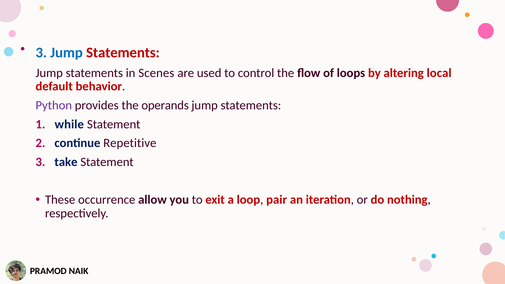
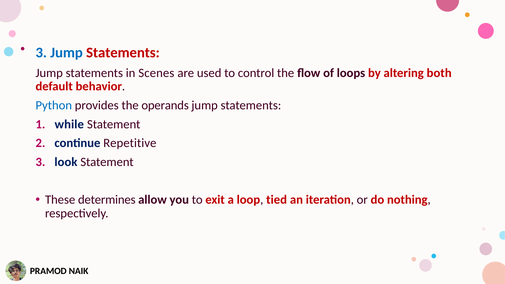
local: local -> both
Python colour: purple -> blue
take: take -> look
occurrence: occurrence -> determines
pair: pair -> tied
